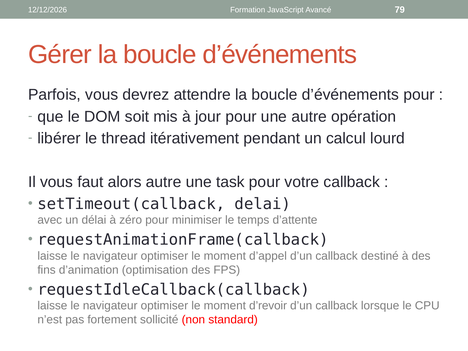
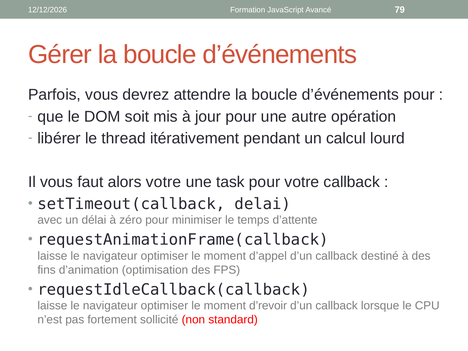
alors autre: autre -> votre
